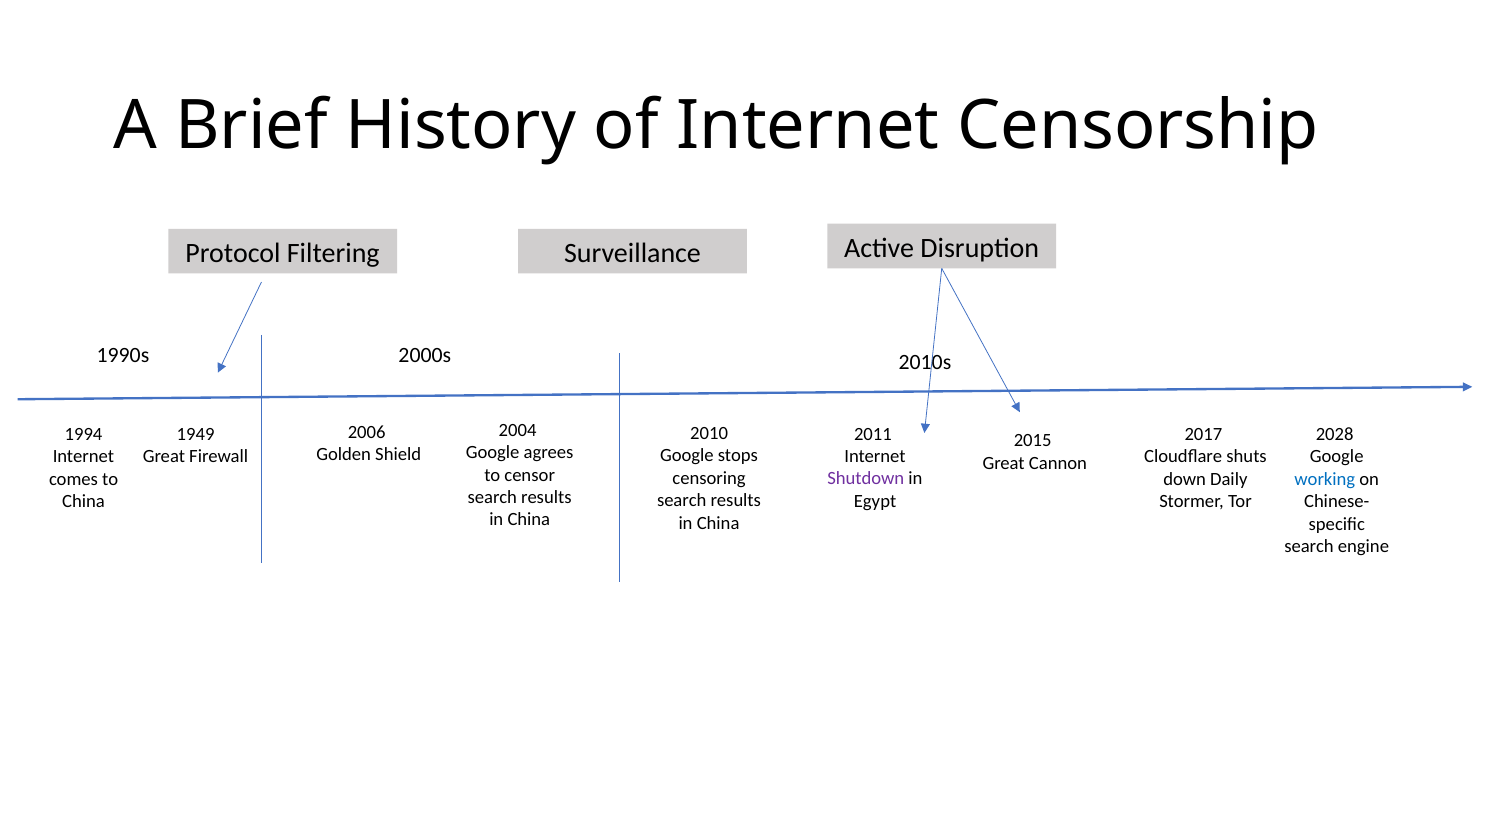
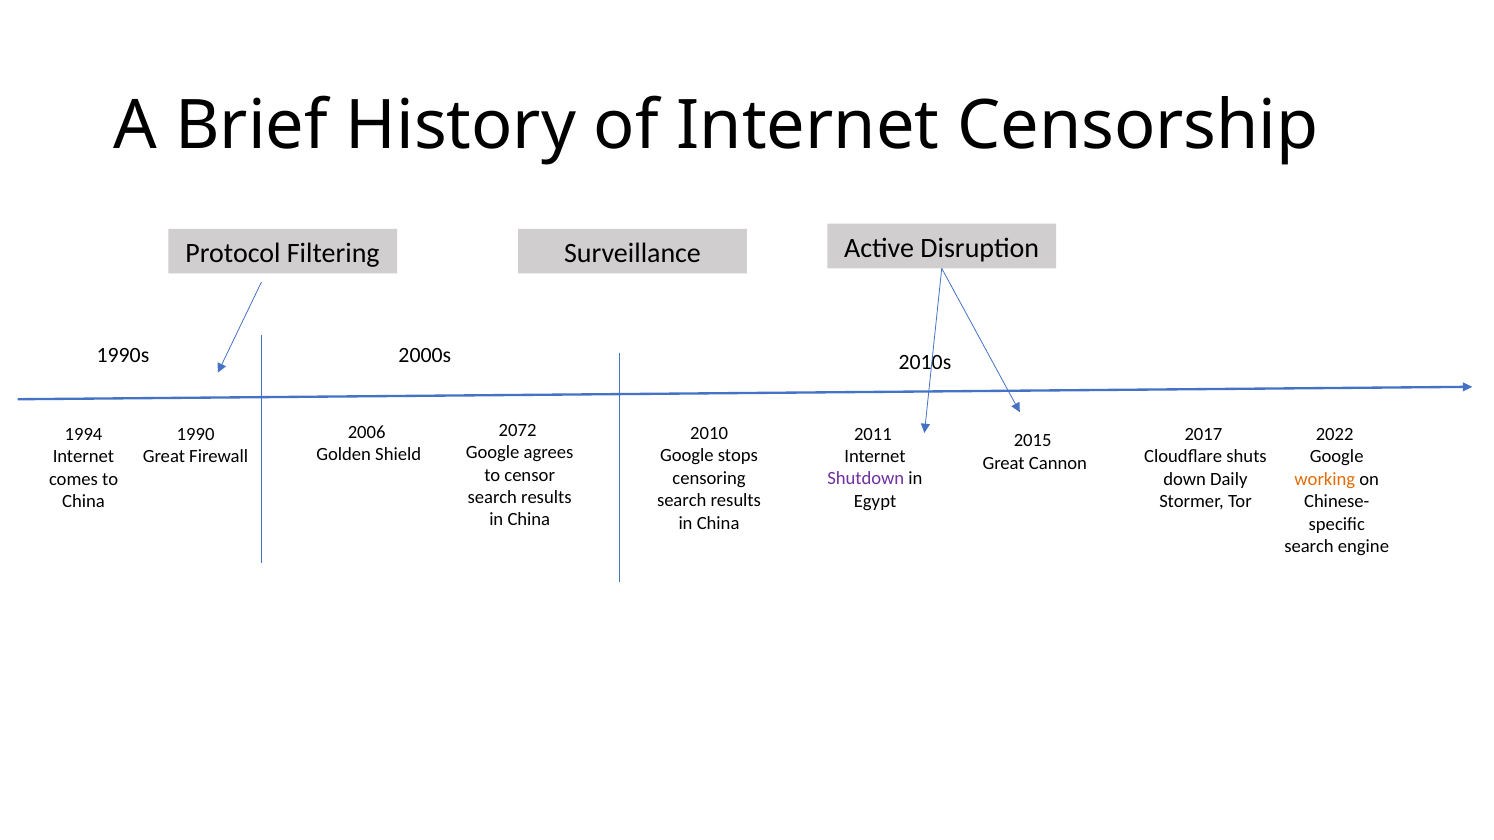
2004: 2004 -> 2072
1949: 1949 -> 1990
2028: 2028 -> 2022
working colour: blue -> orange
